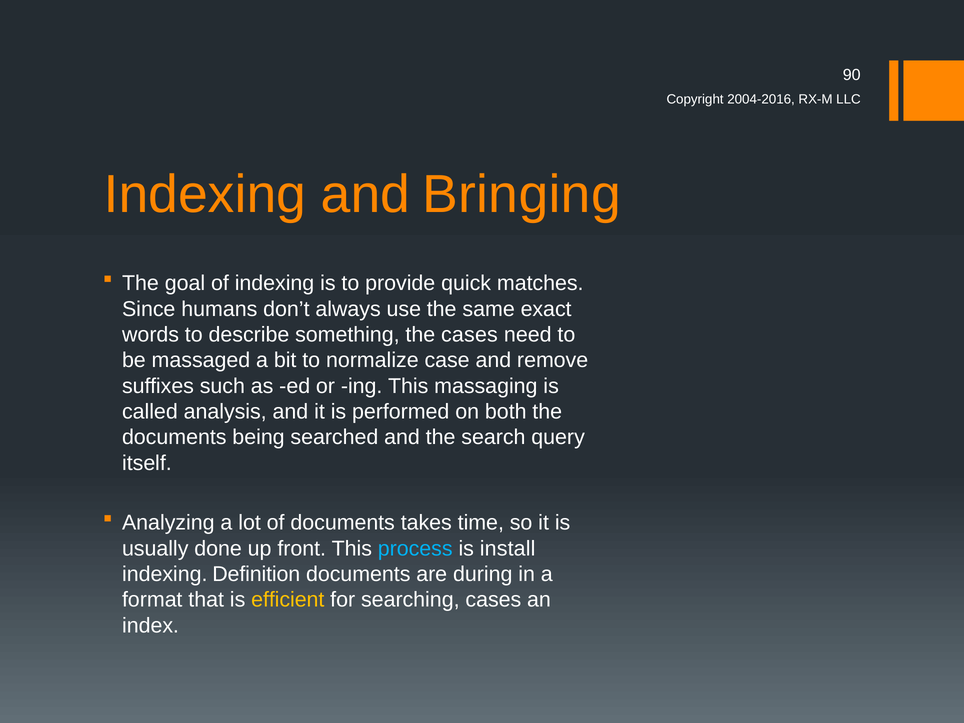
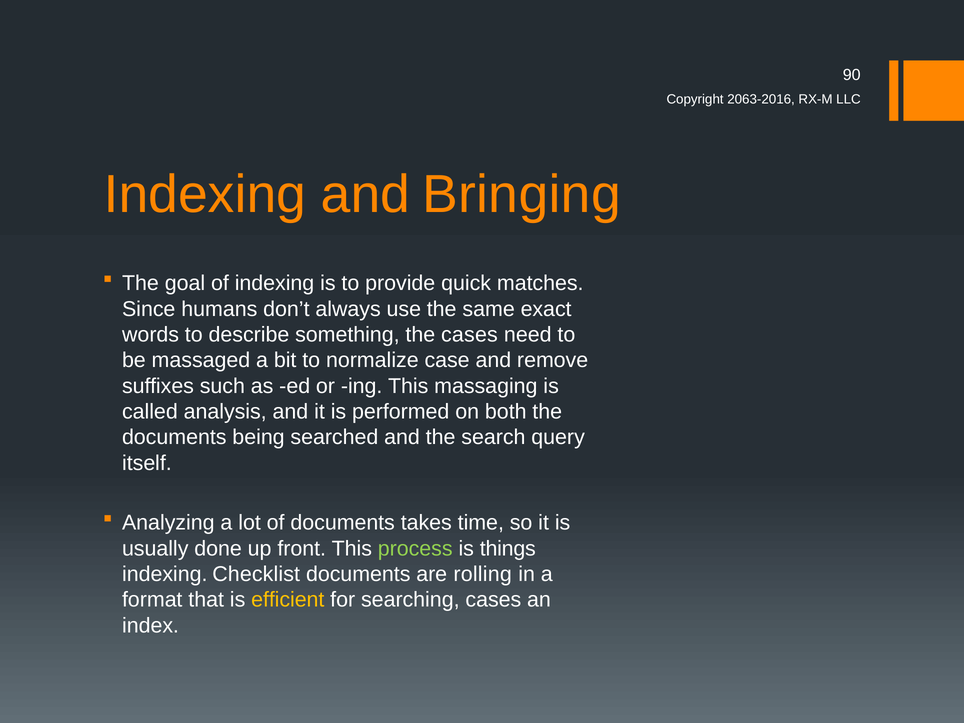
2004-2016: 2004-2016 -> 2063-2016
process colour: light blue -> light green
install: install -> things
Definition: Definition -> Checklist
during: during -> rolling
